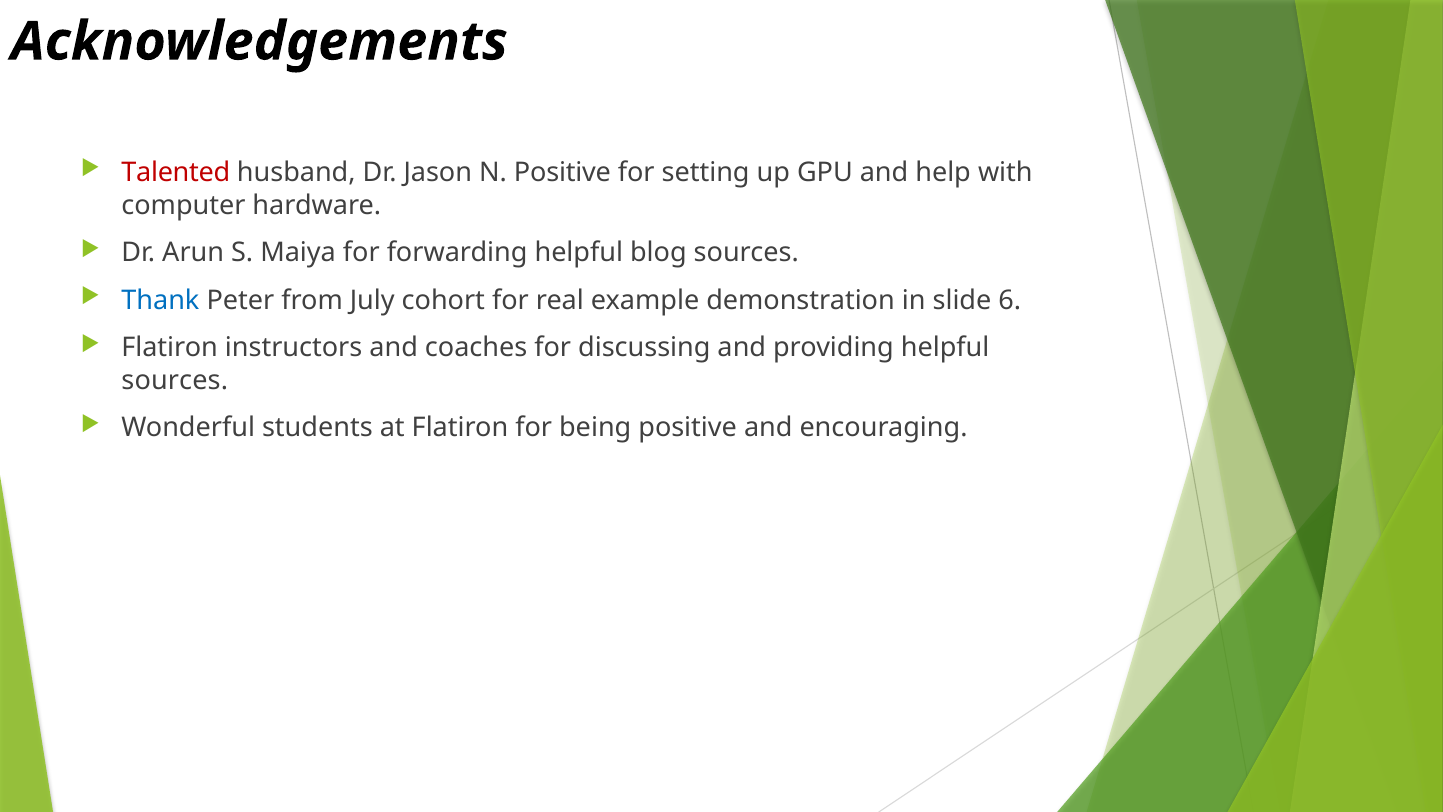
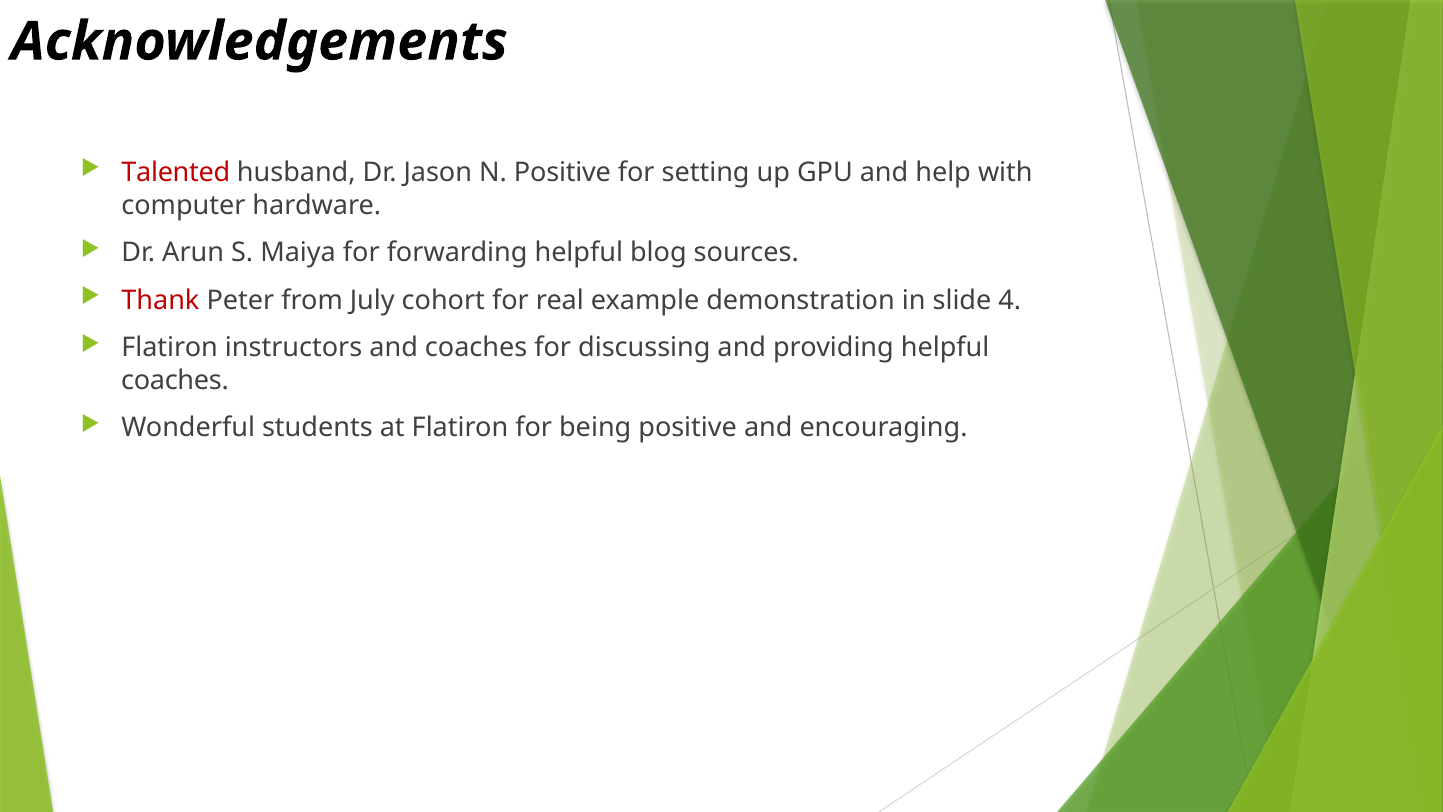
Thank colour: blue -> red
6: 6 -> 4
sources at (175, 380): sources -> coaches
